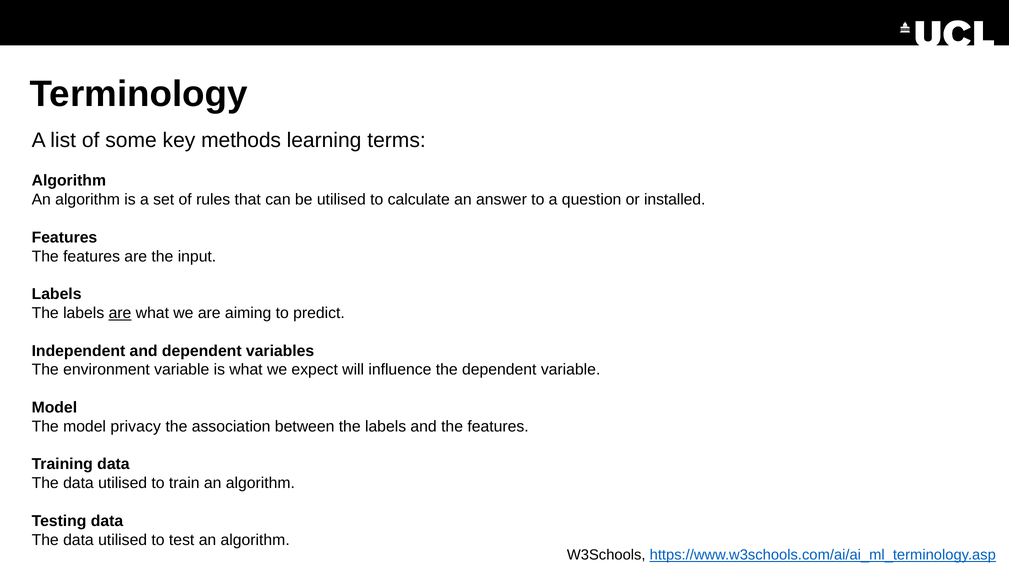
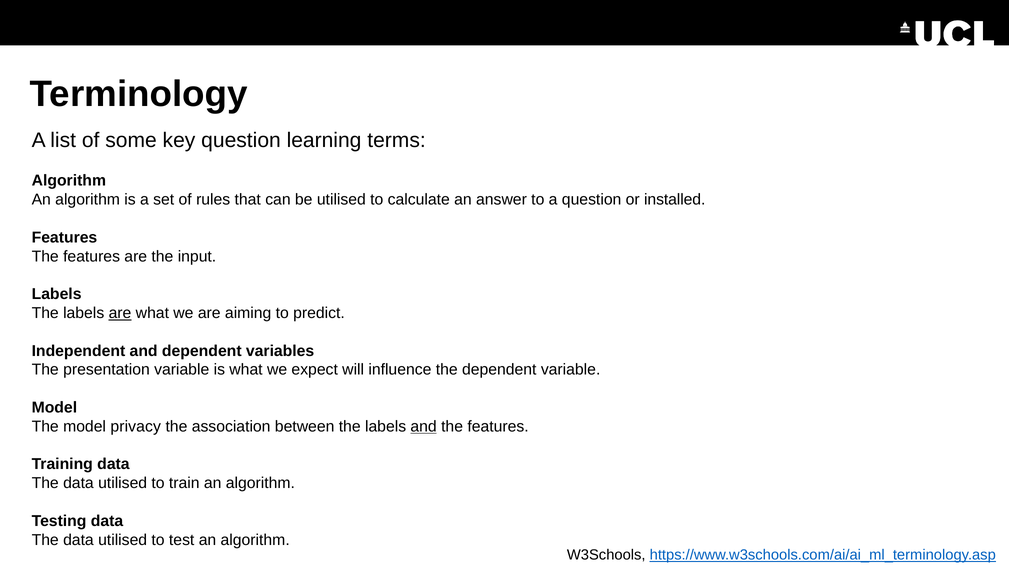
key methods: methods -> question
environment: environment -> presentation
and at (424, 427) underline: none -> present
